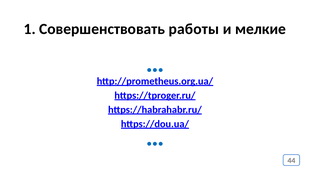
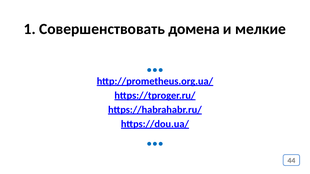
работы: работы -> домена
